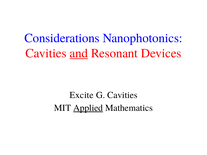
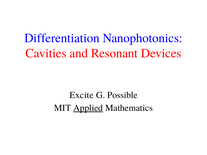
Considerations: Considerations -> Differentiation
and underline: present -> none
G Cavities: Cavities -> Possible
